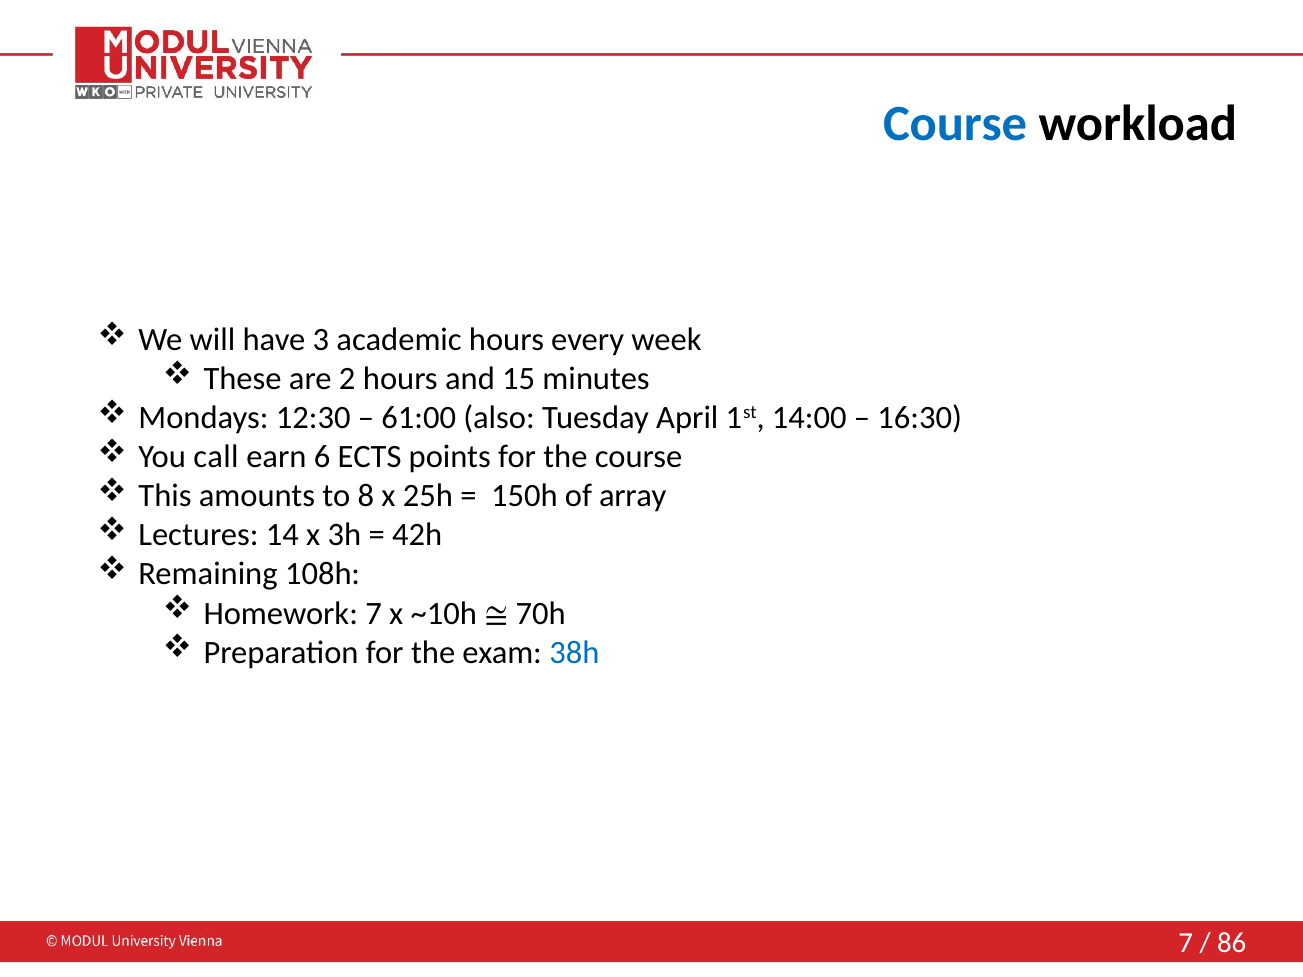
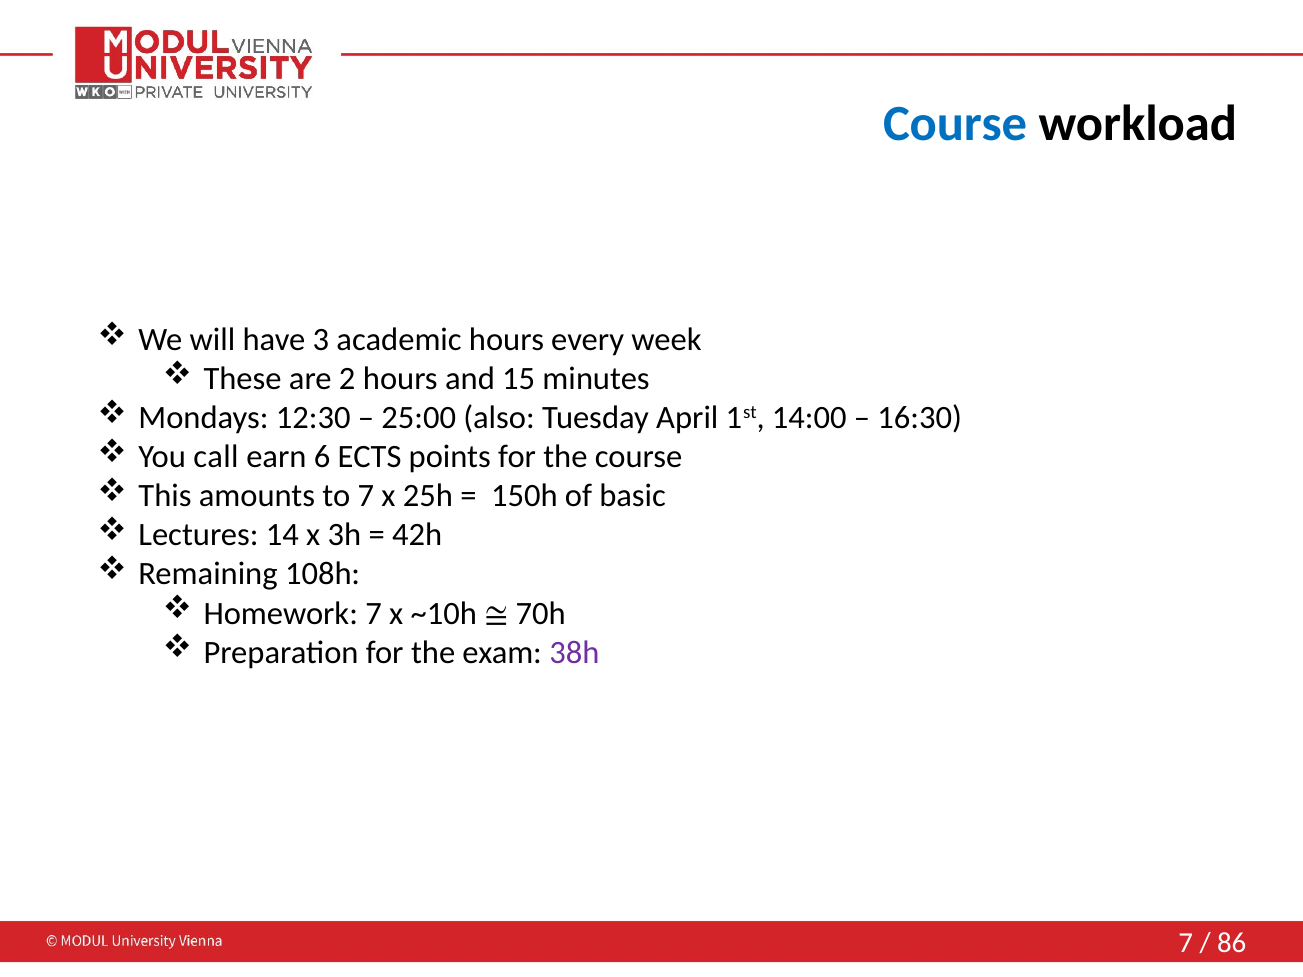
61:00: 61:00 -> 25:00
to 8: 8 -> 7
array: array -> basic
38h colour: blue -> purple
